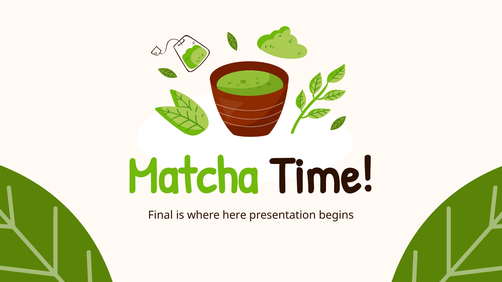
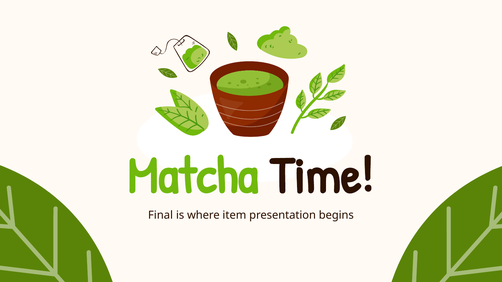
here: here -> item
